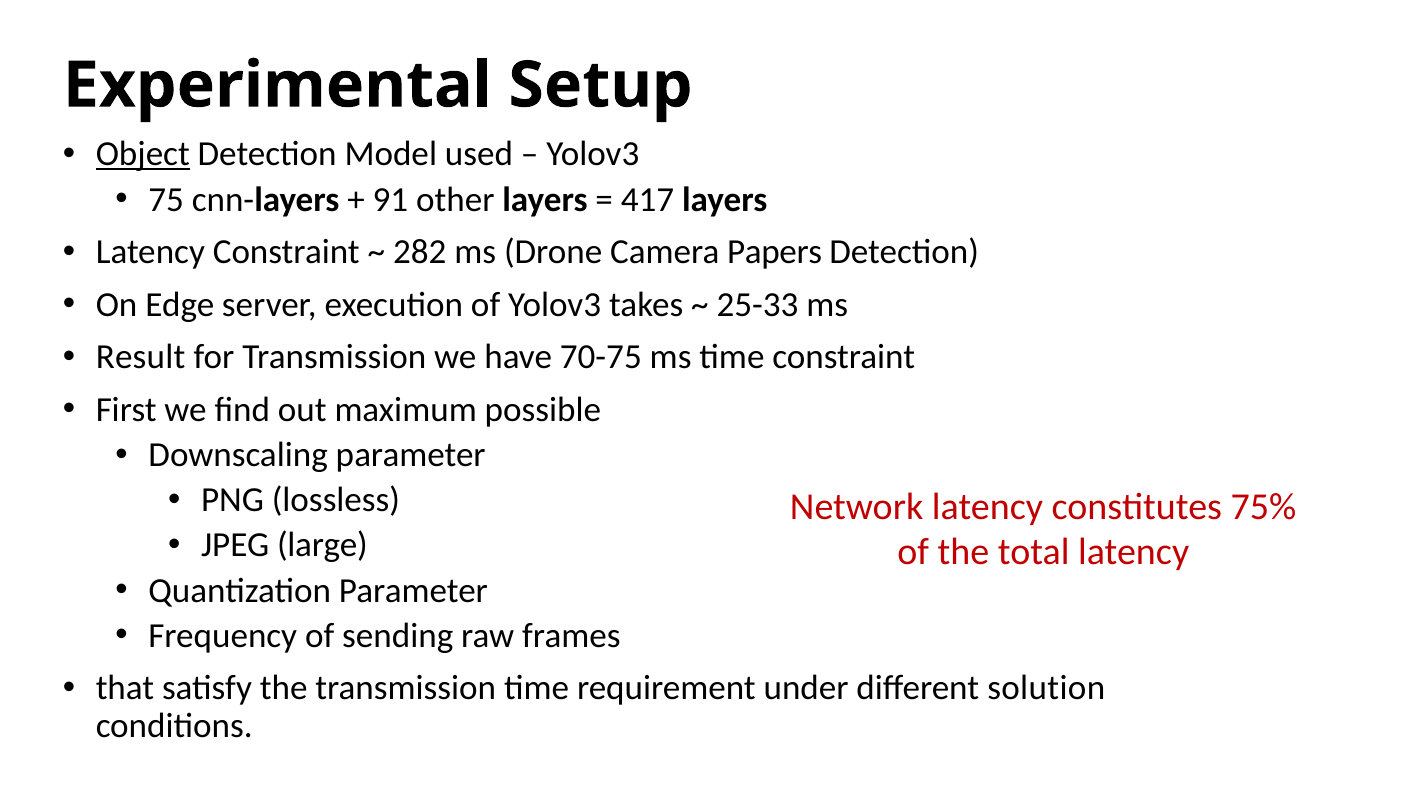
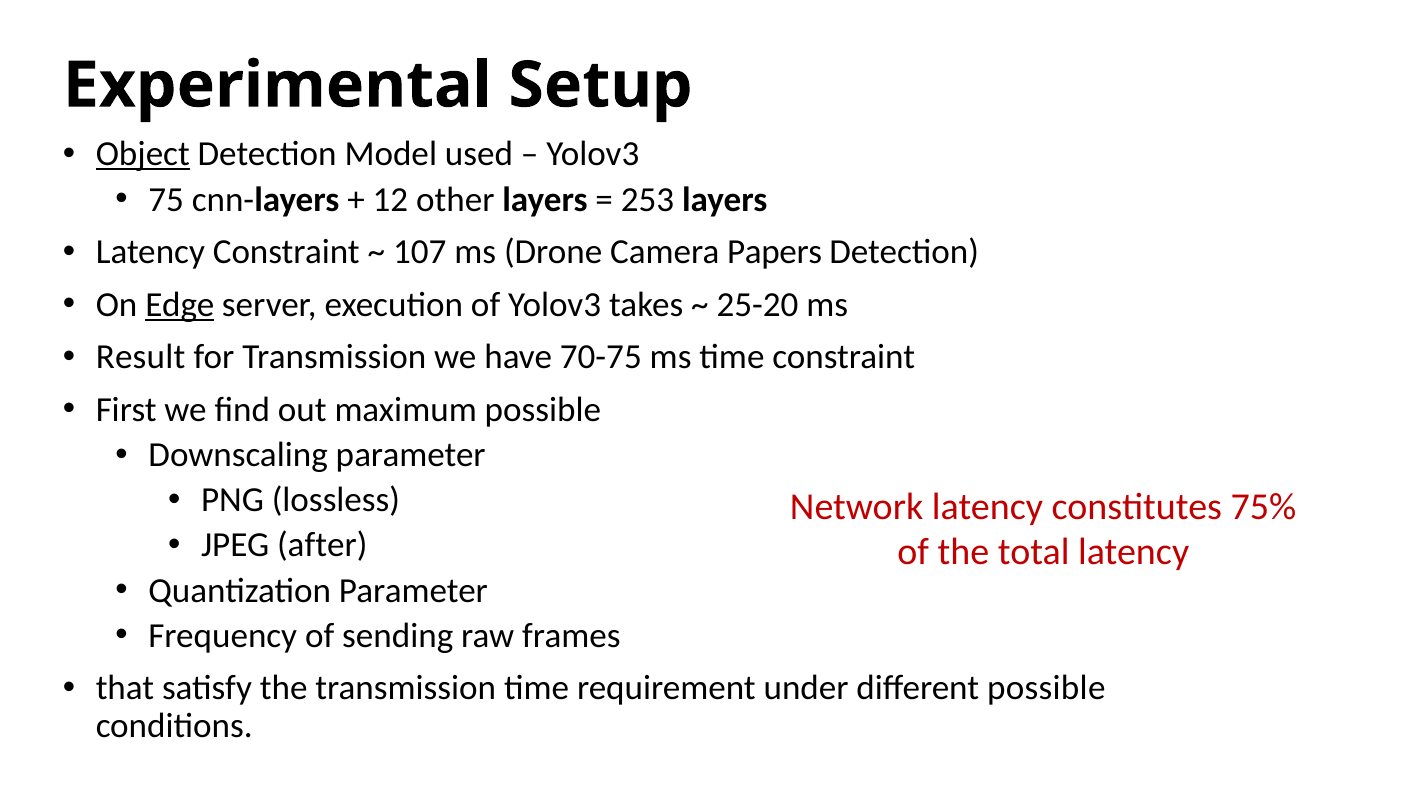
91: 91 -> 12
417: 417 -> 253
282: 282 -> 107
Edge underline: none -> present
25-33: 25-33 -> 25-20
large: large -> after
different solution: solution -> possible
